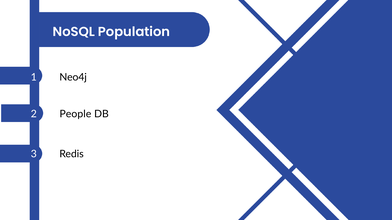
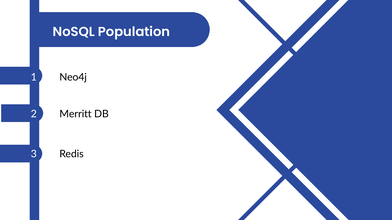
People: People -> Merritt
